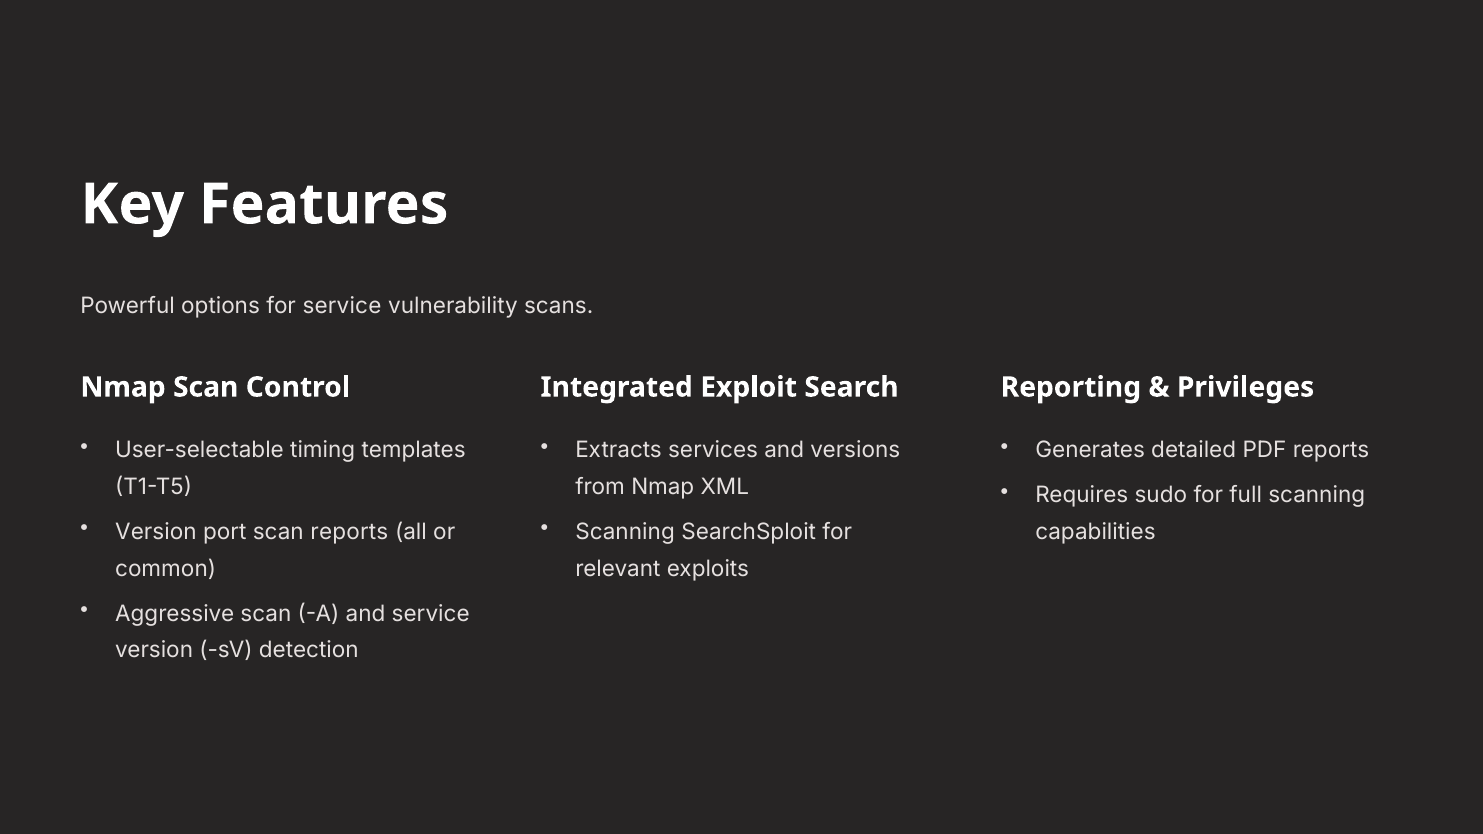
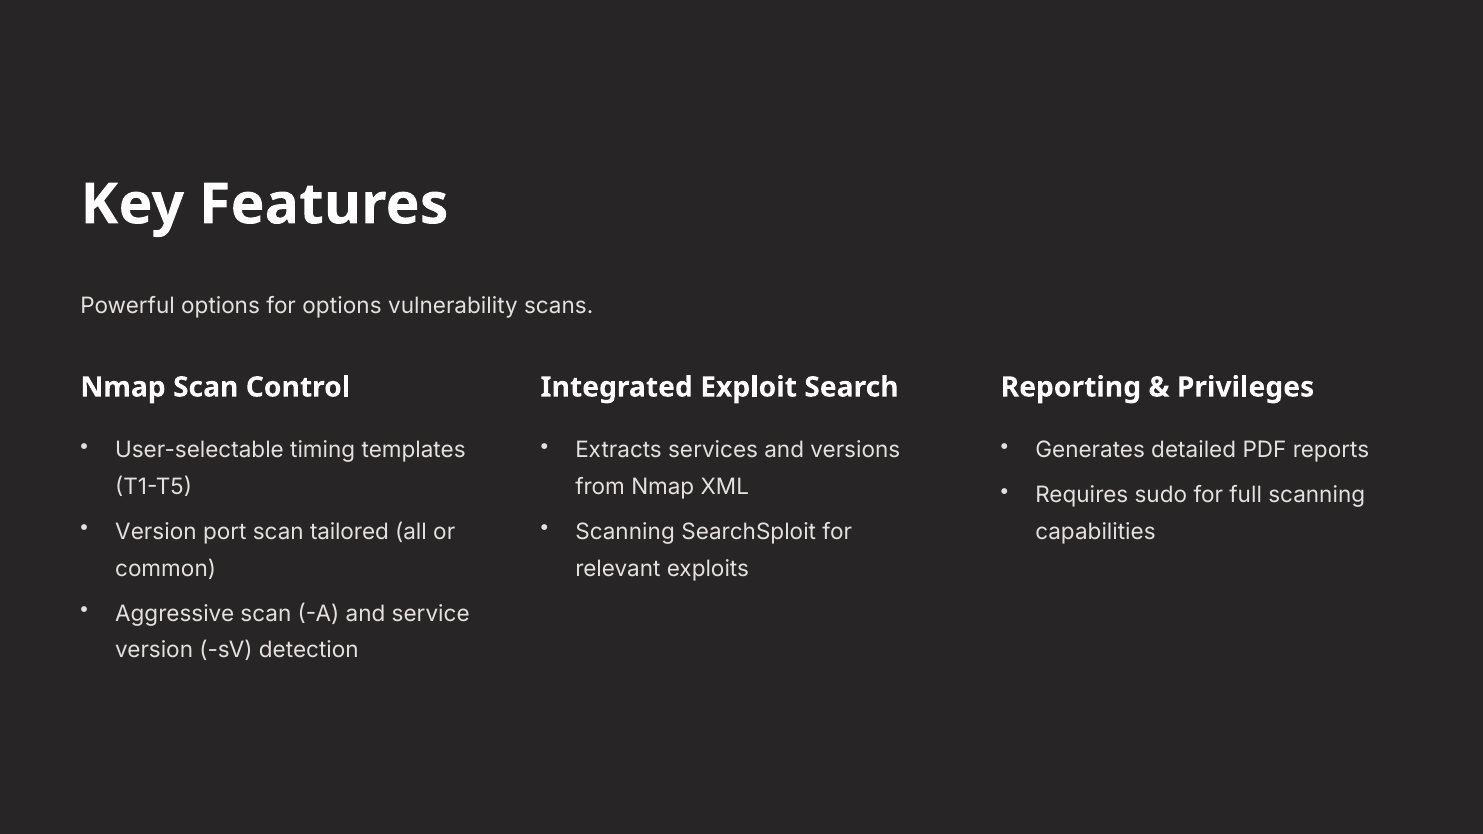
for service: service -> options
scan reports: reports -> tailored
